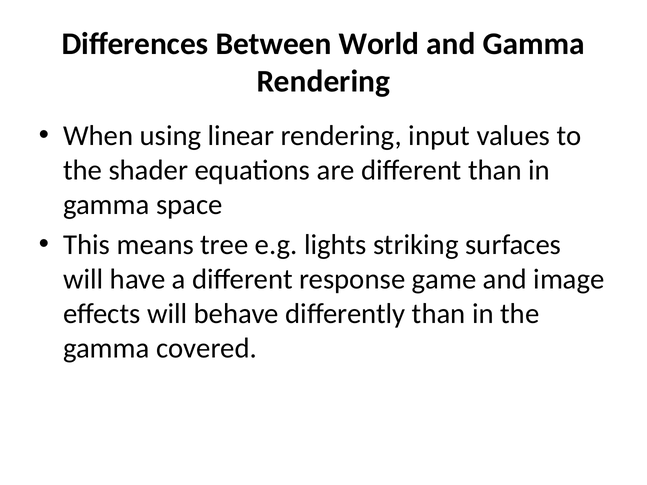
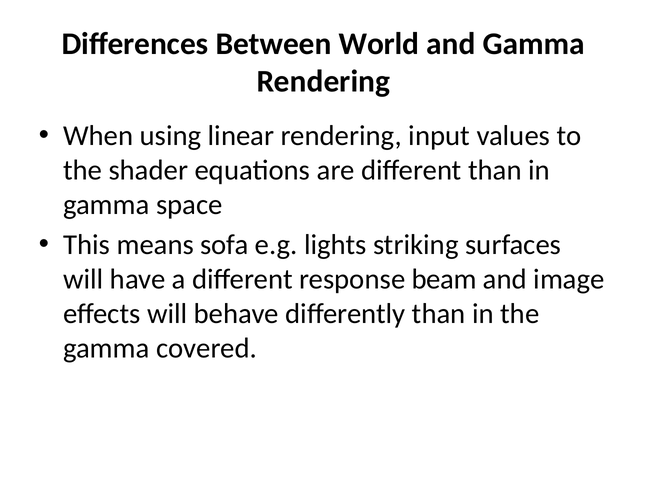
tree: tree -> sofa
game: game -> beam
